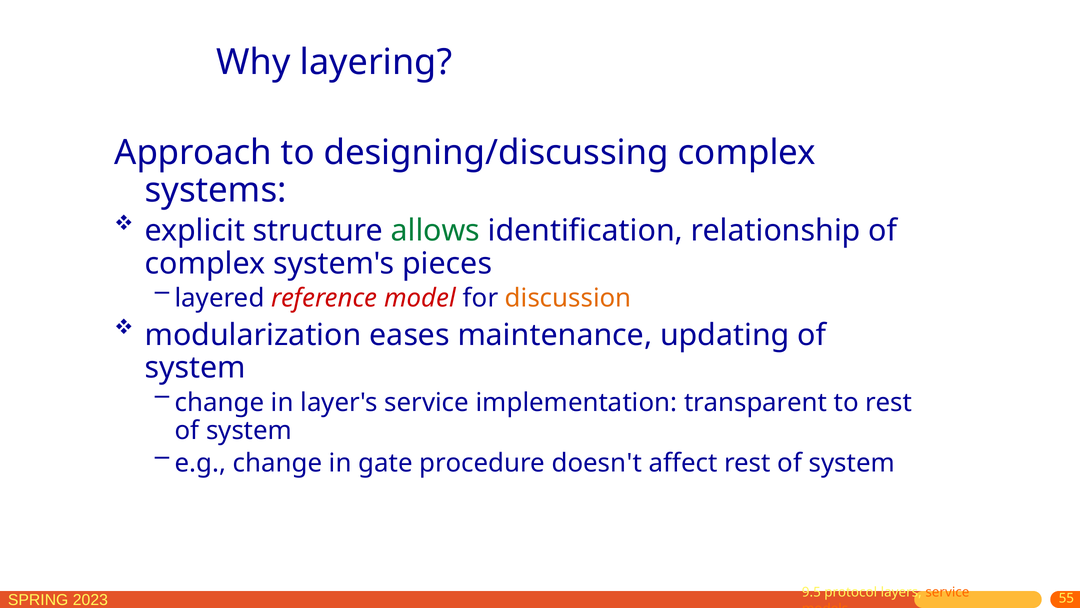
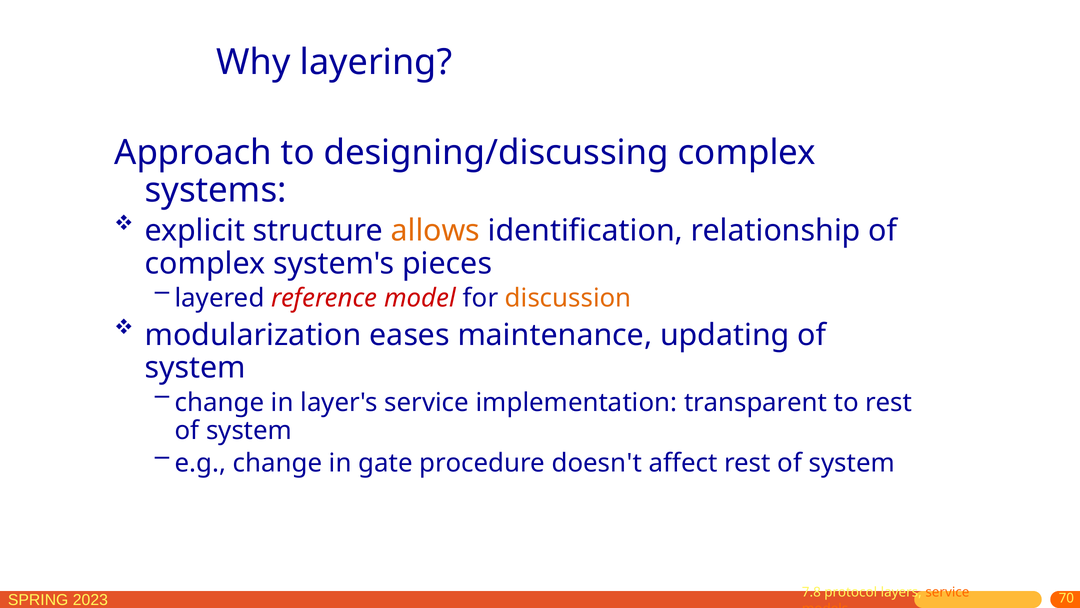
allows colour: green -> orange
9.5: 9.5 -> 7.8
55: 55 -> 70
